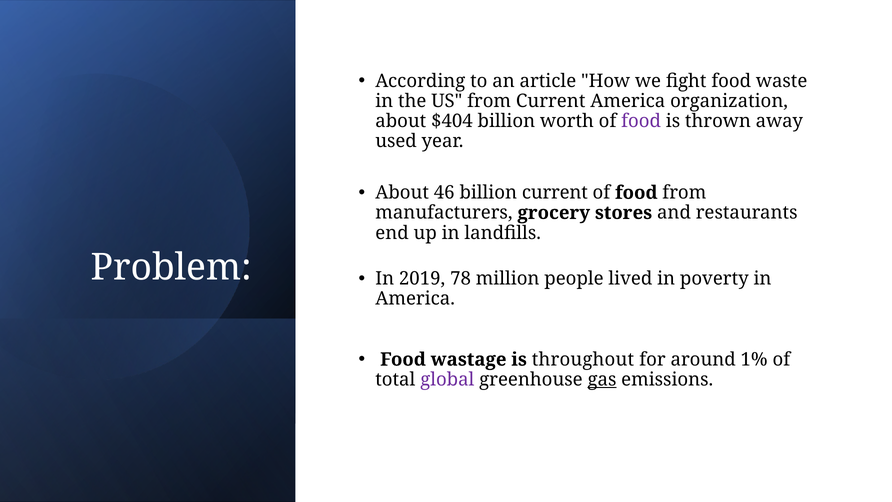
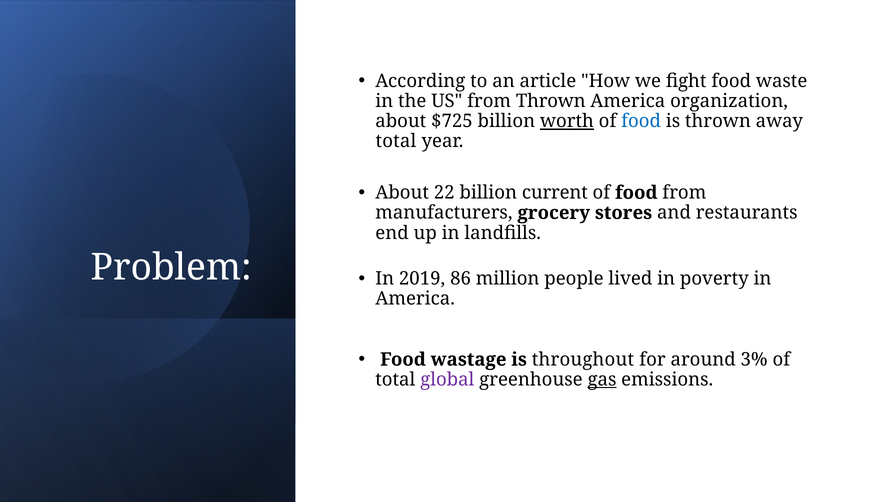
from Current: Current -> Thrown
$404: $404 -> $725
worth underline: none -> present
food at (641, 121) colour: purple -> blue
used at (396, 141): used -> total
46: 46 -> 22
78: 78 -> 86
1%: 1% -> 3%
